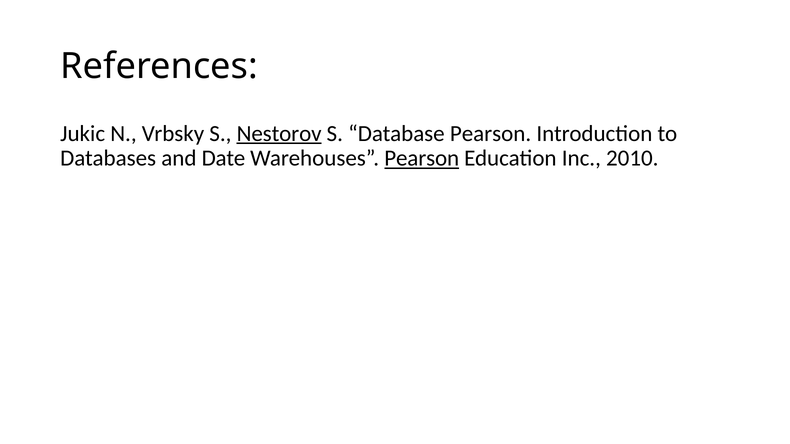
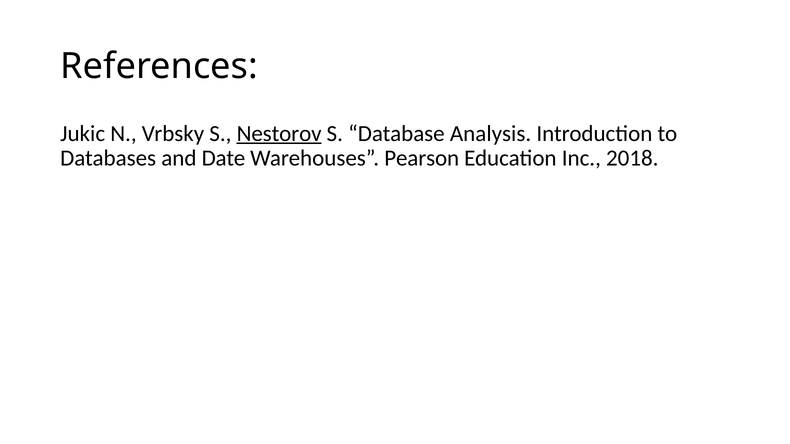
Database Pearson: Pearson -> Analysis
Pearson at (422, 158) underline: present -> none
2010: 2010 -> 2018
